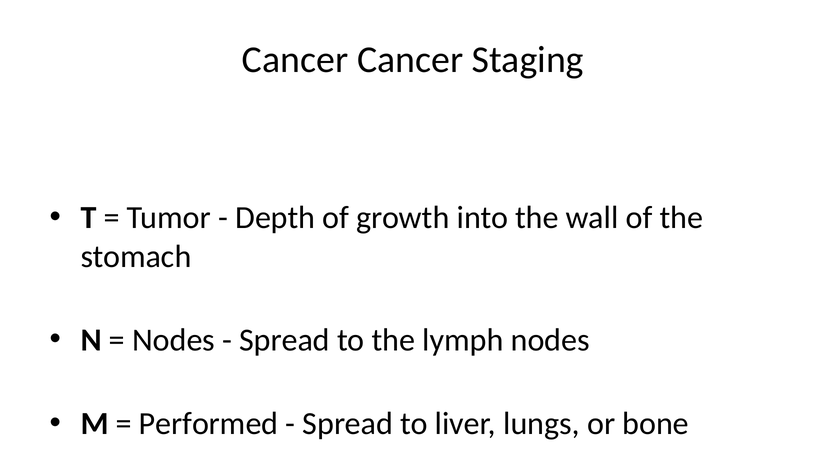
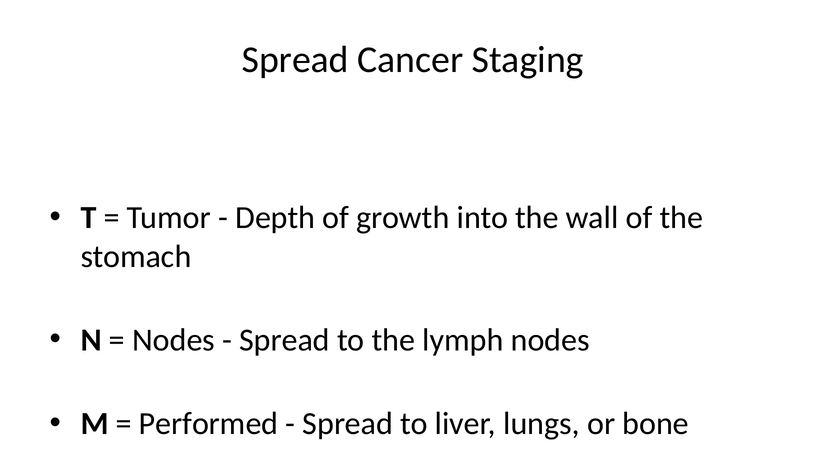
Cancer at (295, 60): Cancer -> Spread
